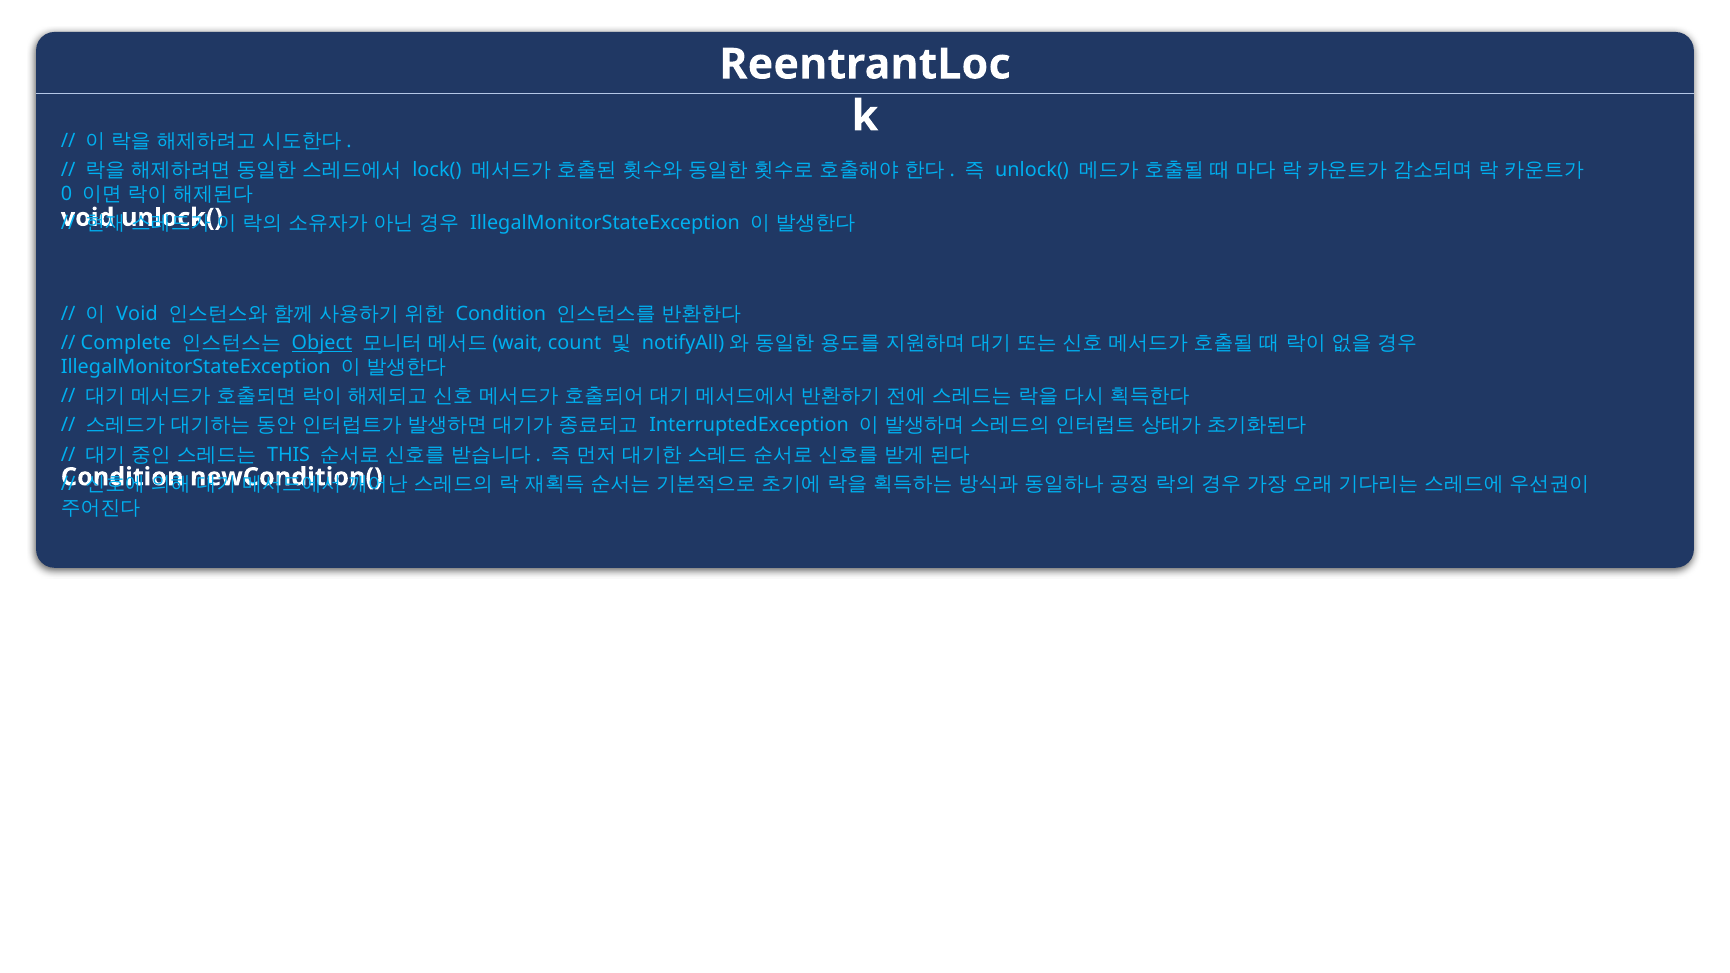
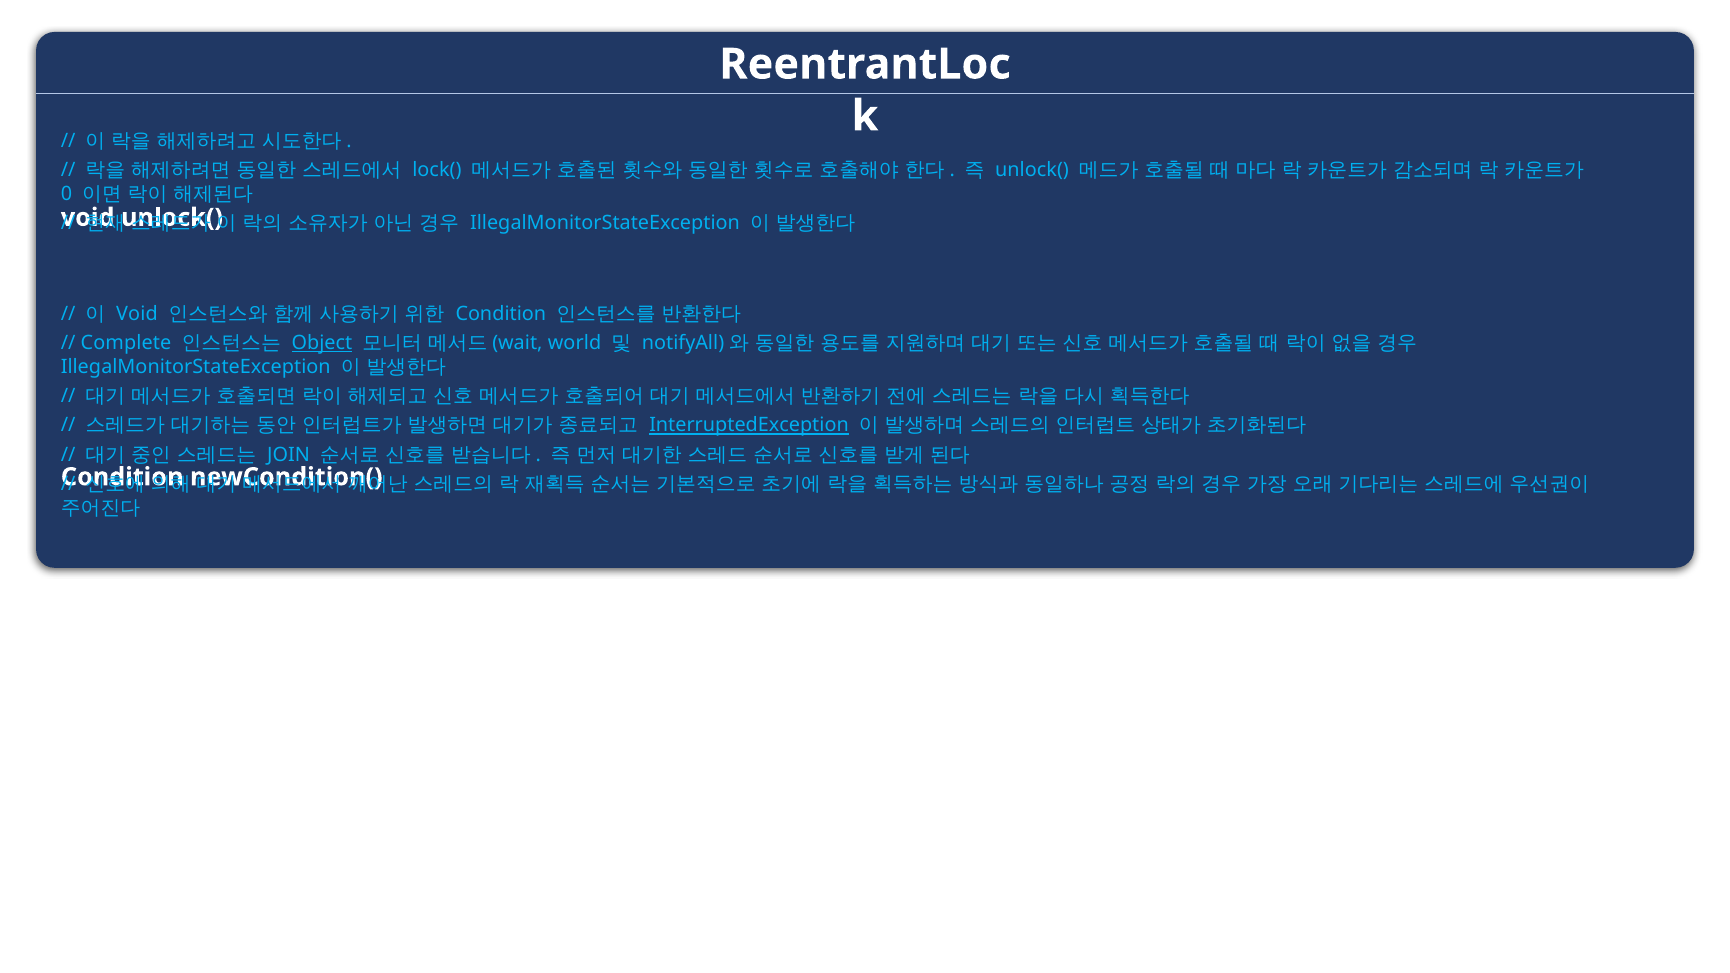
count: count -> world
InterruptedException underline: none -> present
THIS: THIS -> JOIN
